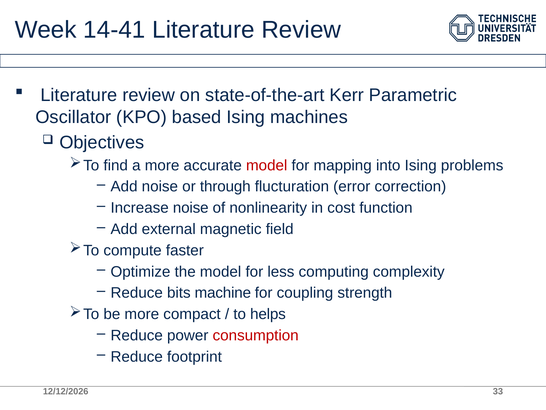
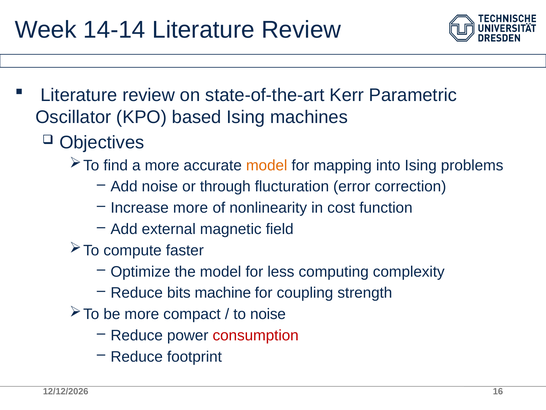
14-41: 14-41 -> 14-14
model at (267, 165) colour: red -> orange
Increase noise: noise -> more
to helps: helps -> noise
33: 33 -> 16
